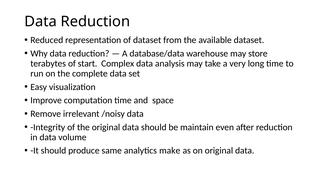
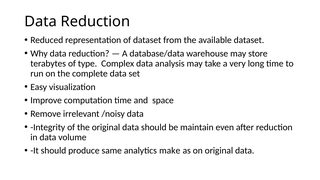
start: start -> type
